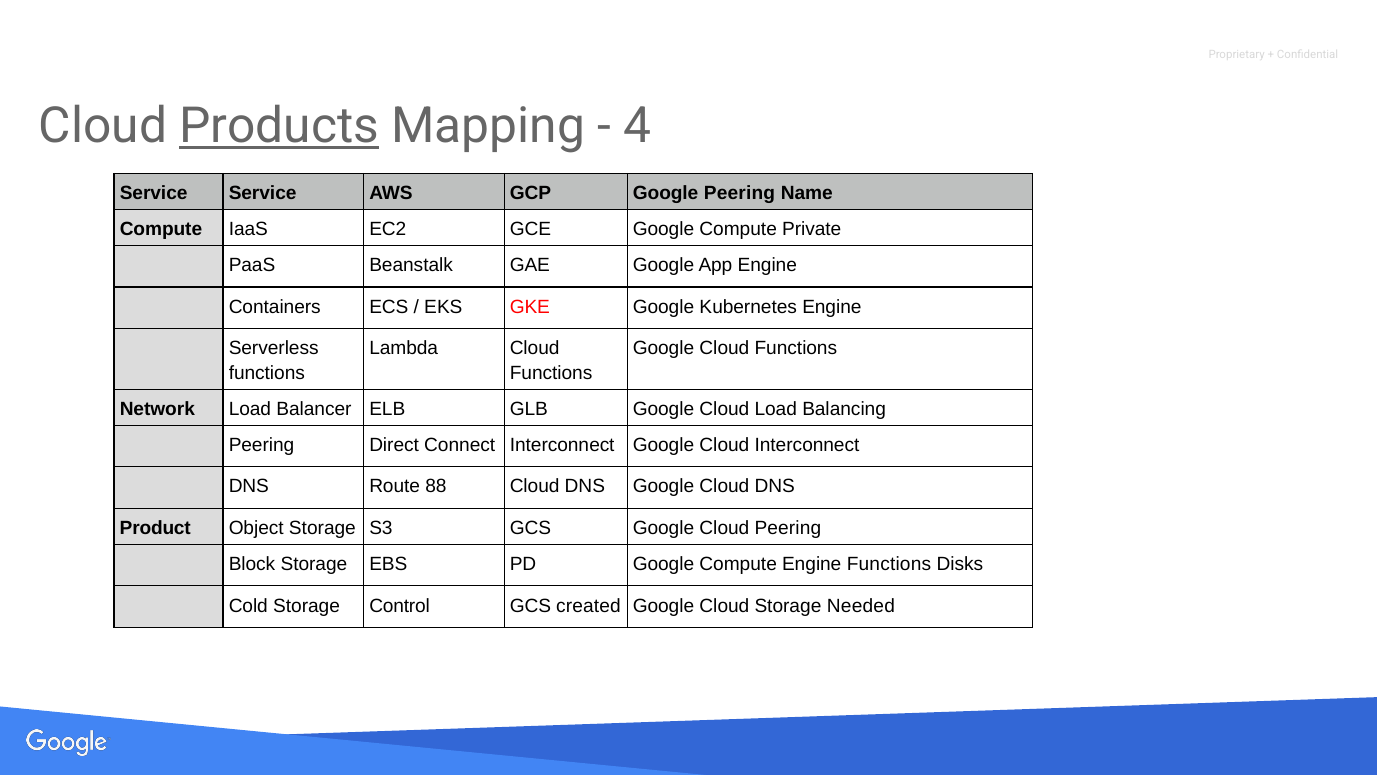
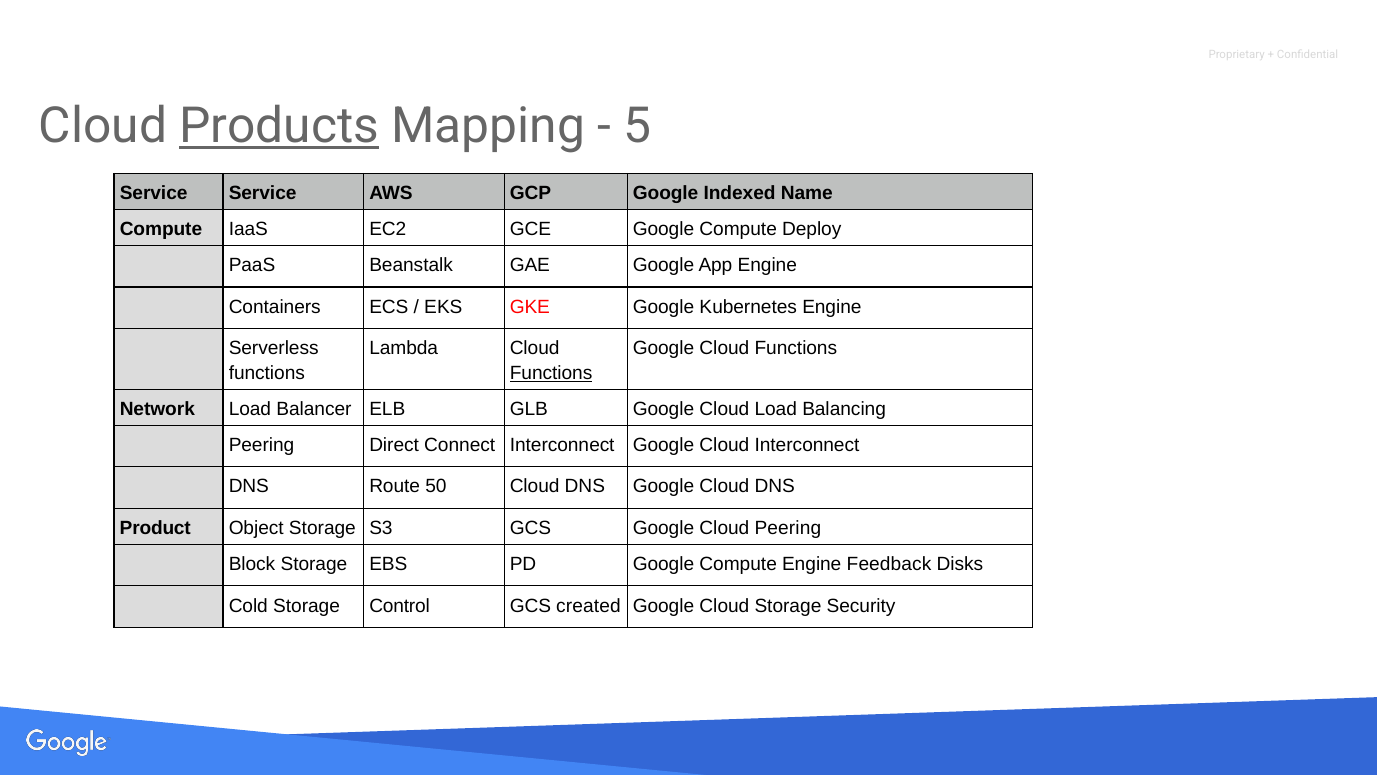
4: 4 -> 5
Google Peering: Peering -> Indexed
Private: Private -> Deploy
Functions at (551, 373) underline: none -> present
88: 88 -> 50
Engine Functions: Functions -> Feedback
Needed: Needed -> Security
